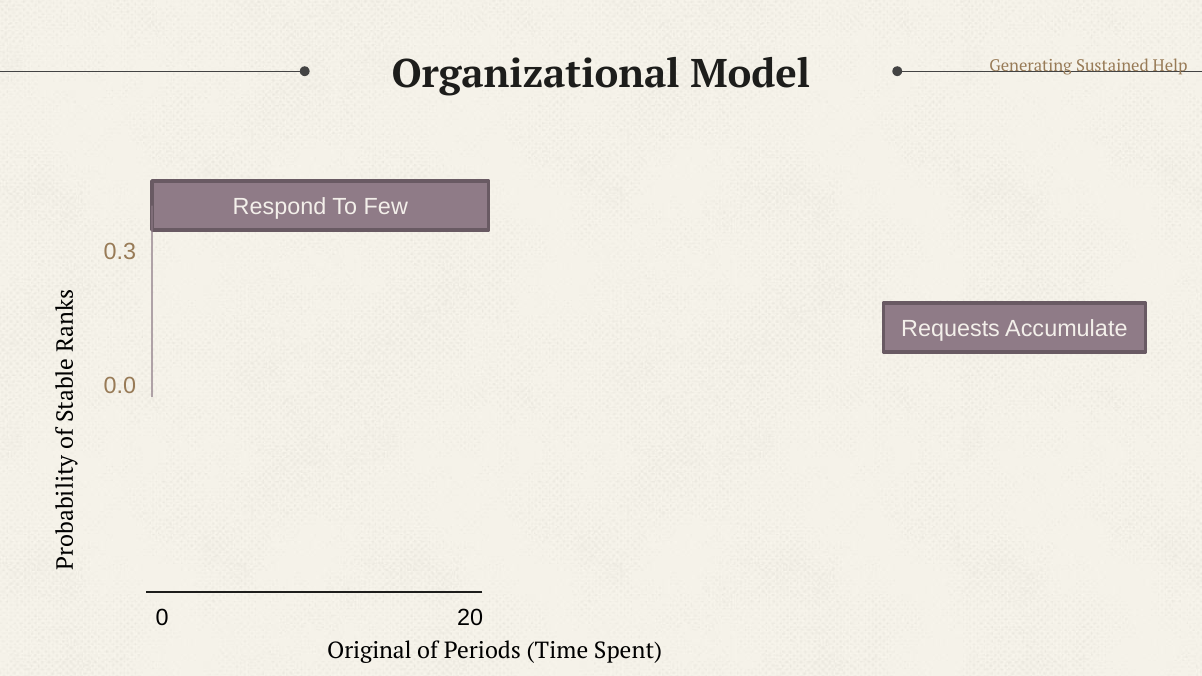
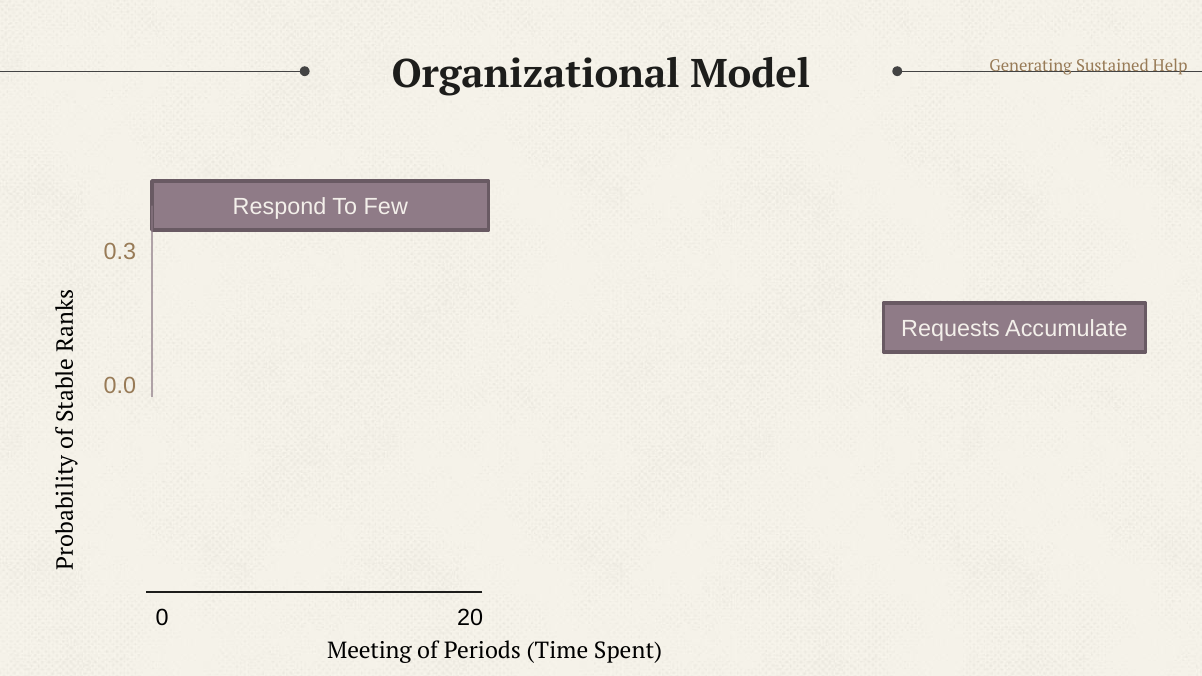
Original: Original -> Meeting
